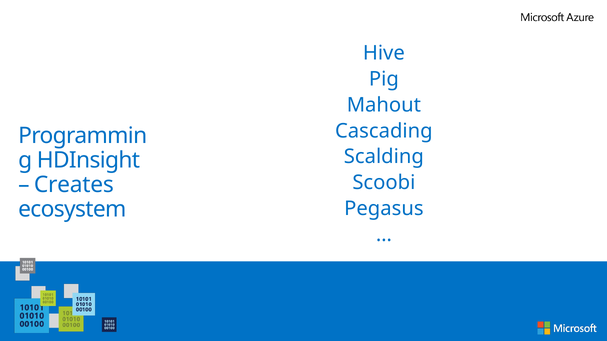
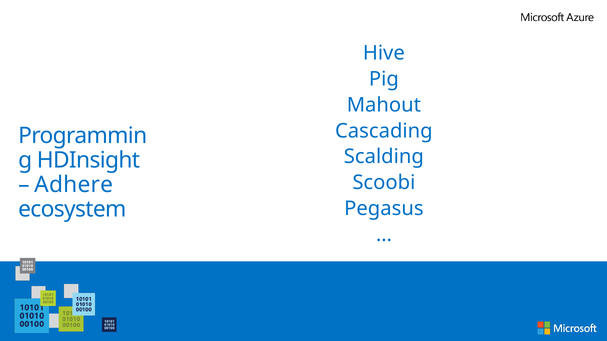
Creates: Creates -> Adhere
